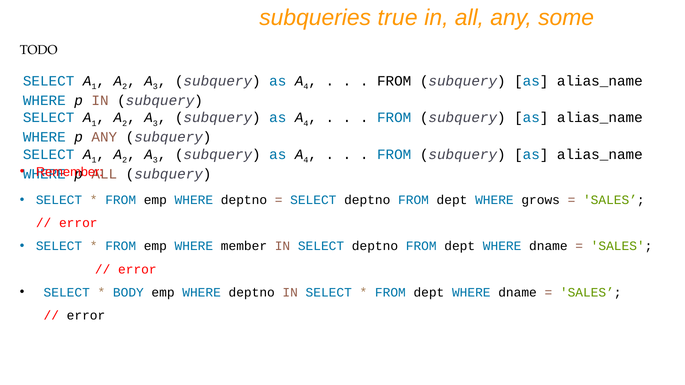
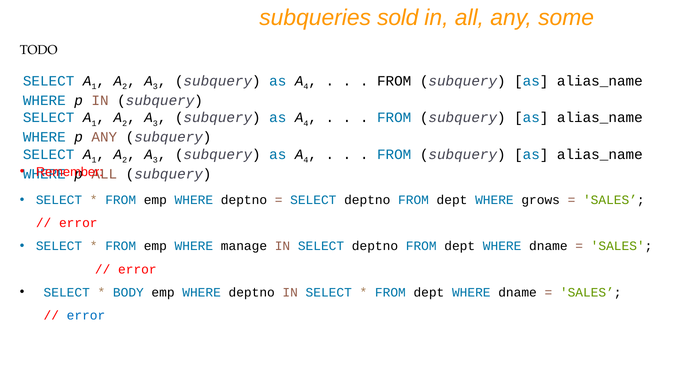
true: true -> sold
member: member -> manage
error at (86, 316) colour: black -> blue
